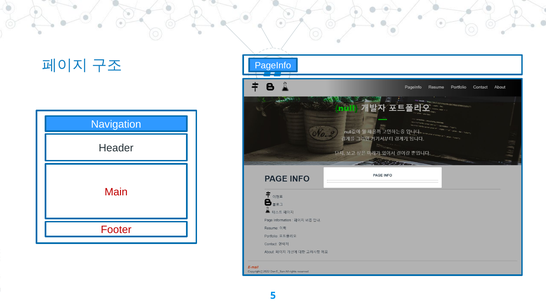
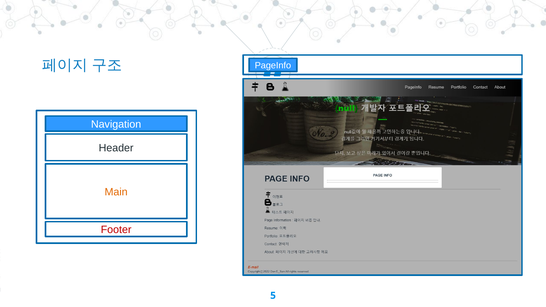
Main colour: red -> orange
